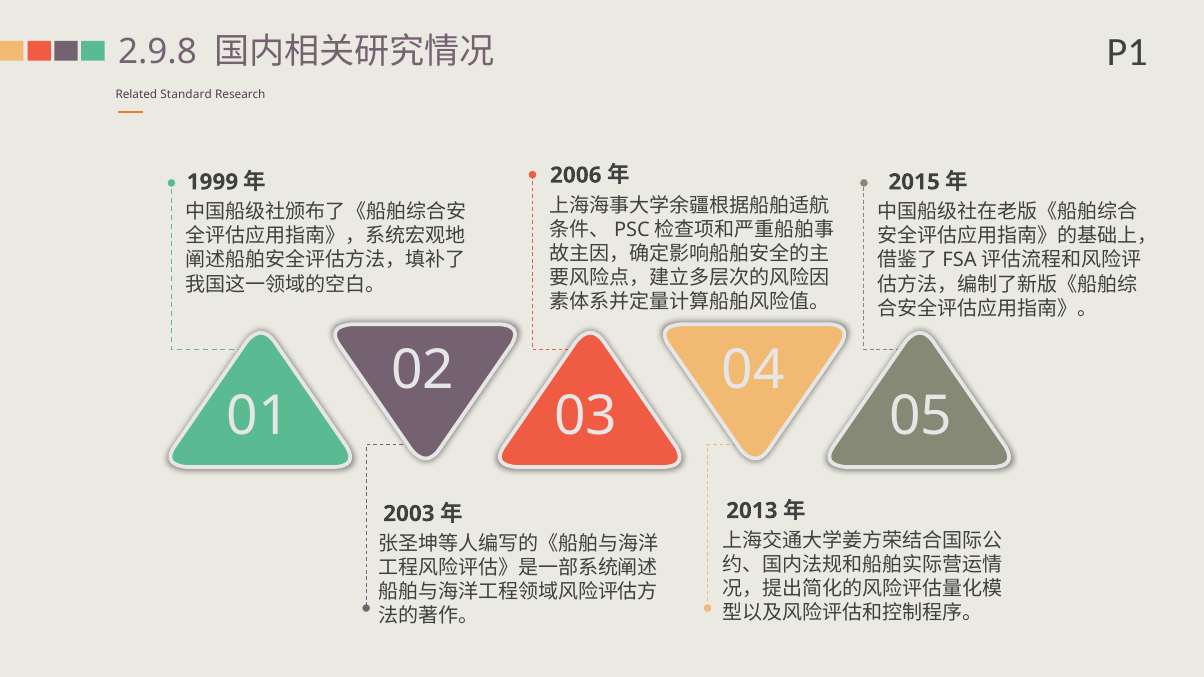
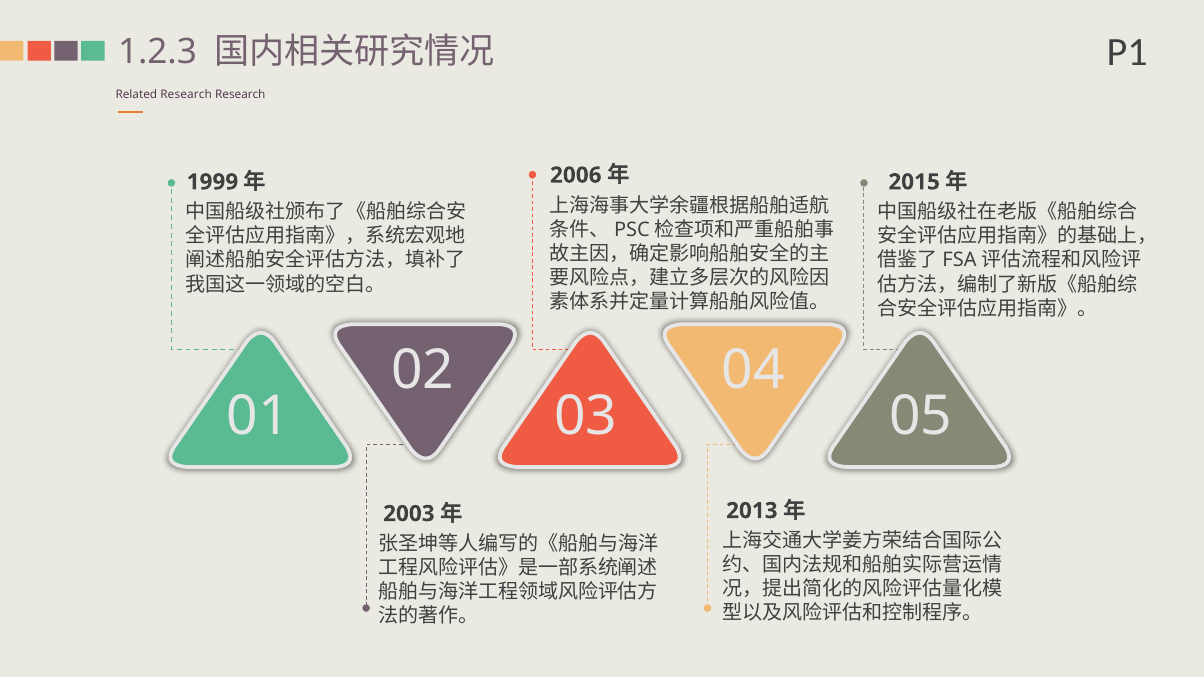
2.9.8: 2.9.8 -> 1.2.3
Related Standard: Standard -> Research
